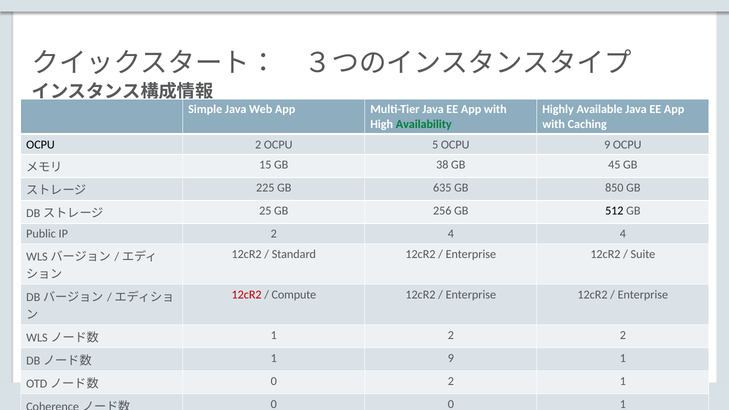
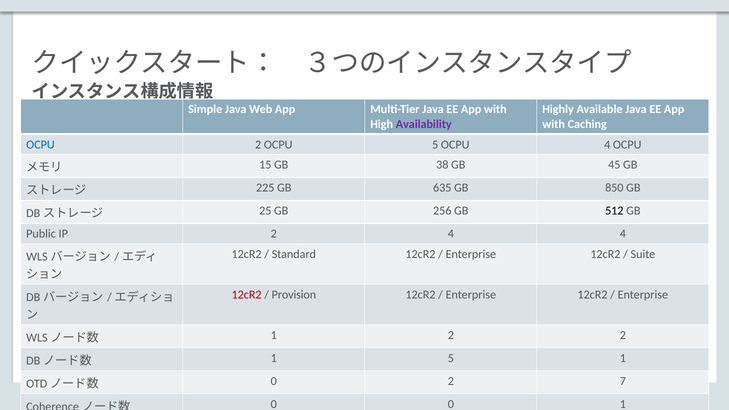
Availability colour: green -> purple
OCPU at (40, 145) colour: black -> blue
OCPU 9: 9 -> 4
Compute: Compute -> Provision
1 9: 9 -> 5
2 1: 1 -> 7
